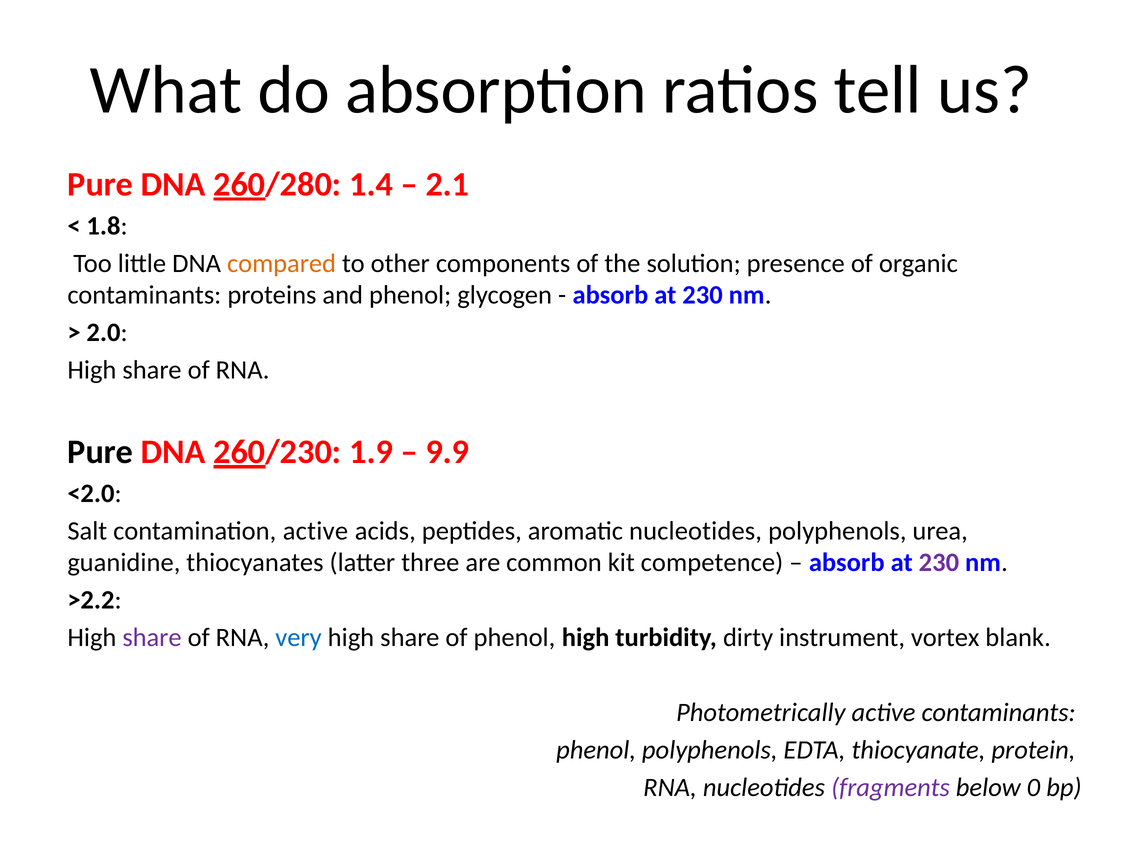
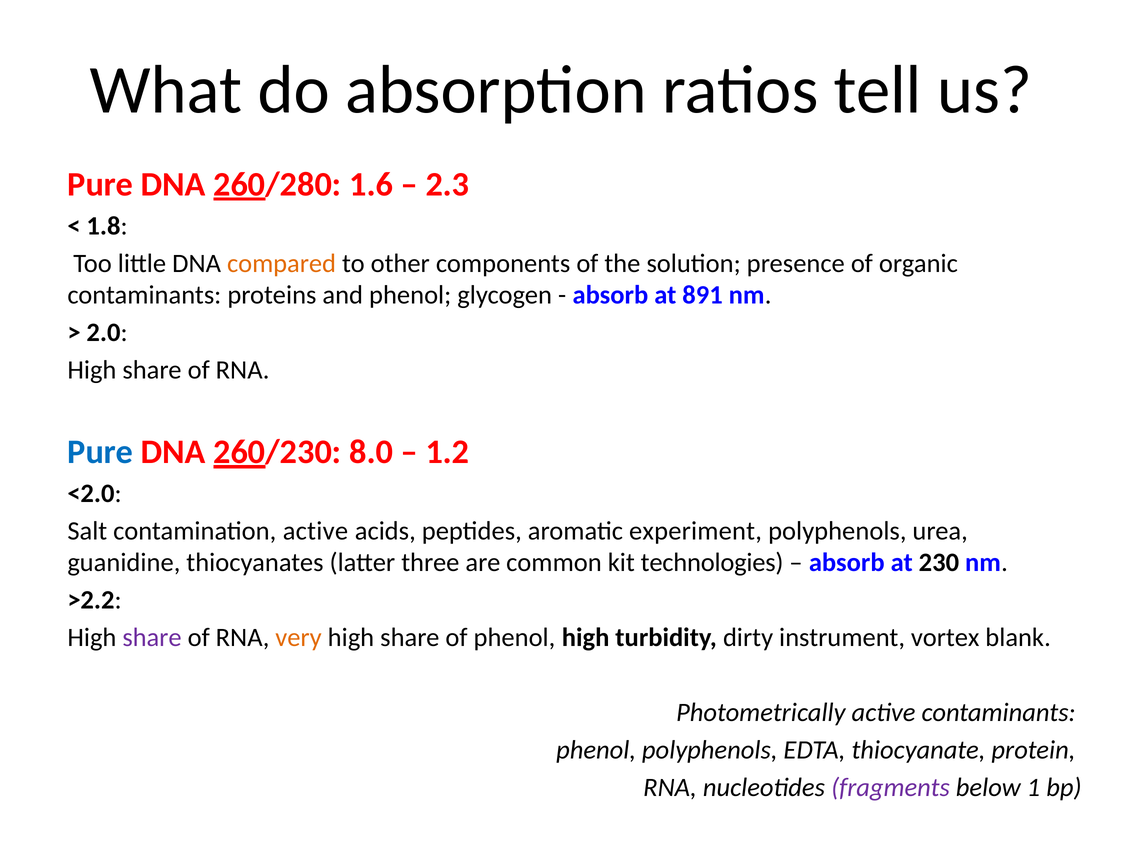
1.4: 1.4 -> 1.6
2.1: 2.1 -> 2.3
230 at (703, 295): 230 -> 891
Pure at (100, 452) colour: black -> blue
1.9: 1.9 -> 8.0
9.9: 9.9 -> 1.2
aromatic nucleotides: nucleotides -> experiment
competence: competence -> technologies
230 at (939, 563) colour: purple -> black
very colour: blue -> orange
0: 0 -> 1
